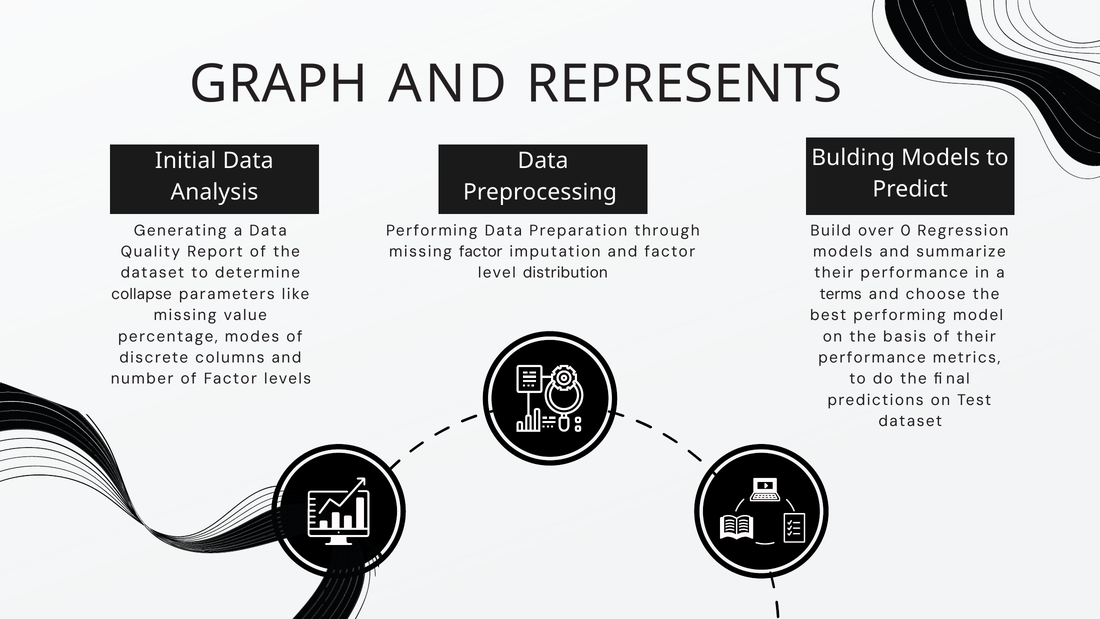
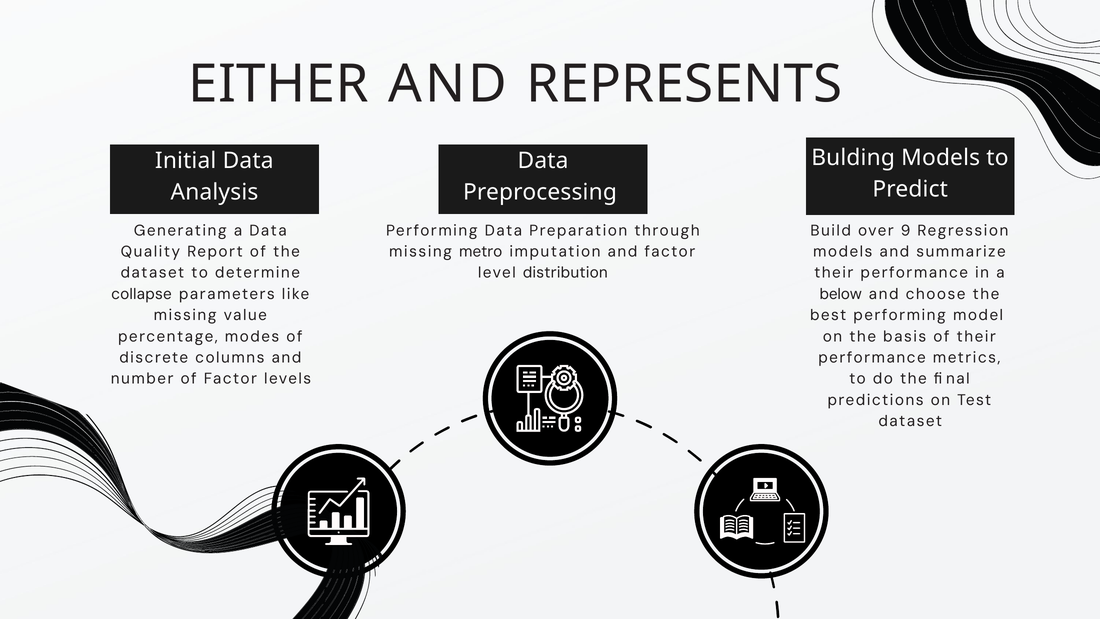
GRAPH: GRAPH -> EITHER
0: 0 -> 9
missing factor: factor -> metro
terms: terms -> below
